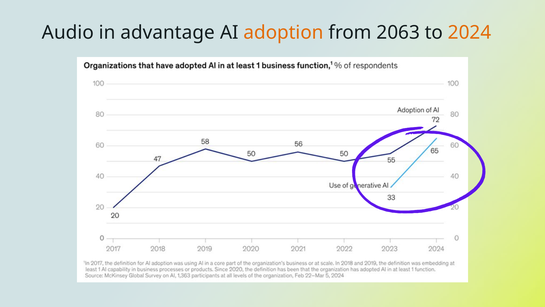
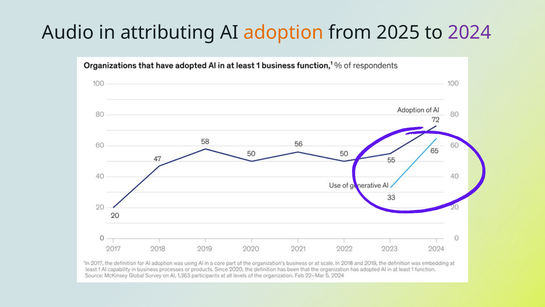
advantage: advantage -> attributing
2063: 2063 -> 2025
2024 colour: orange -> purple
